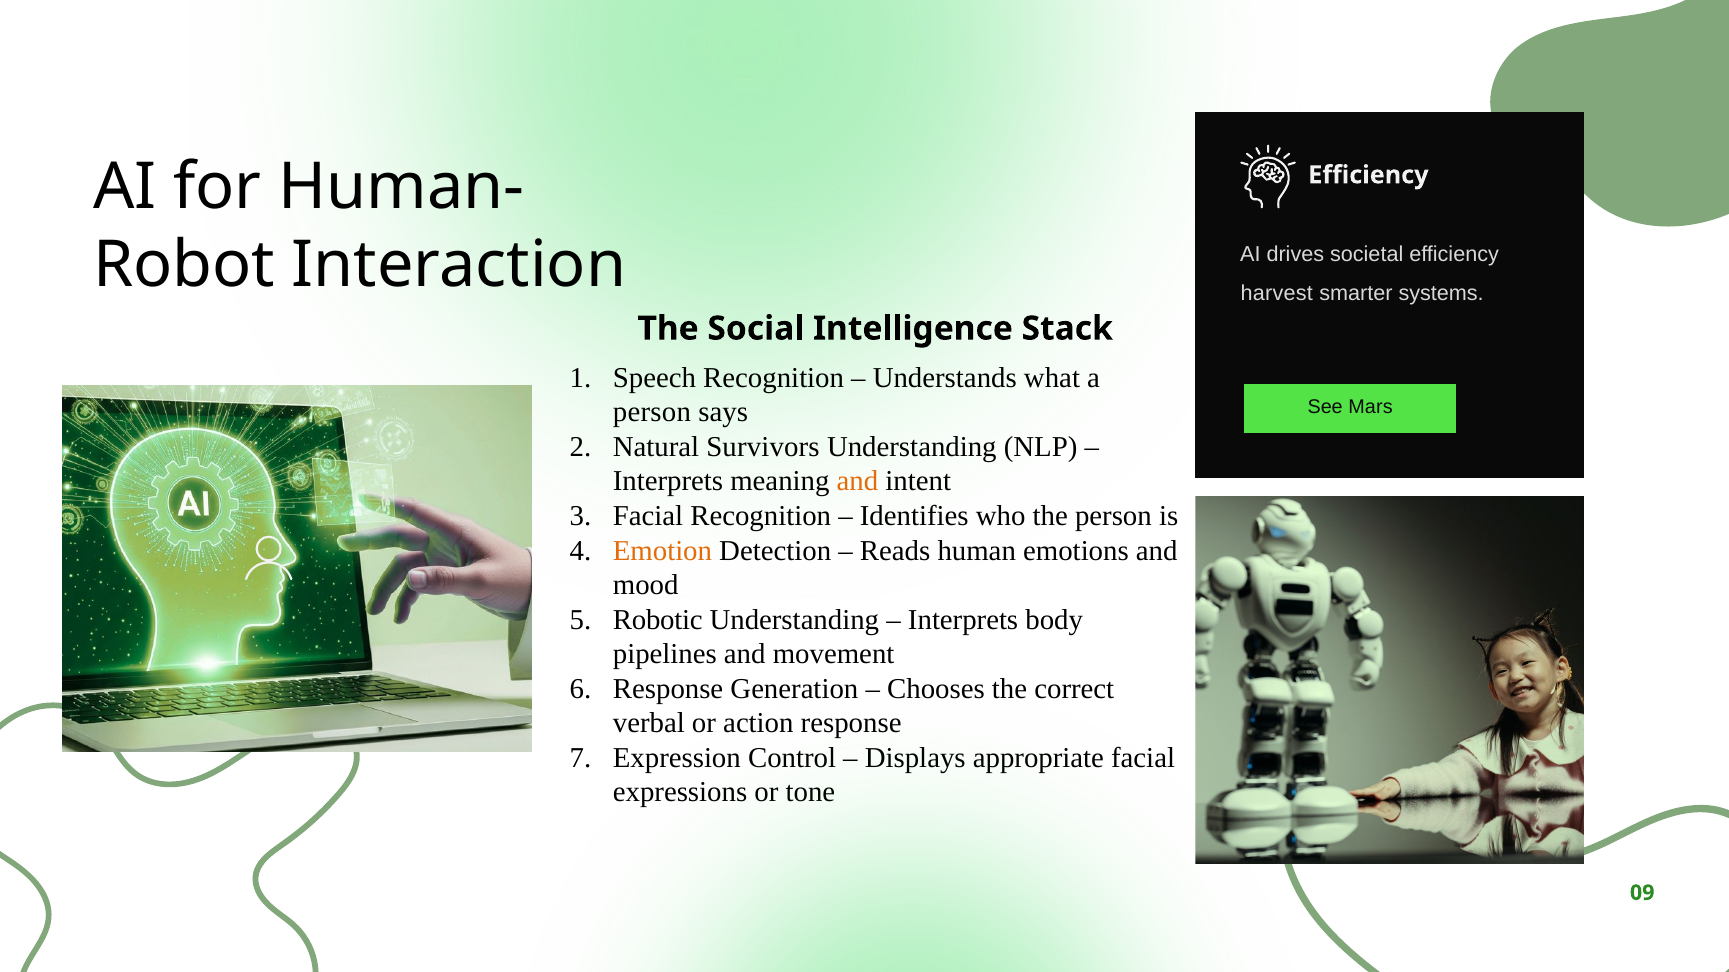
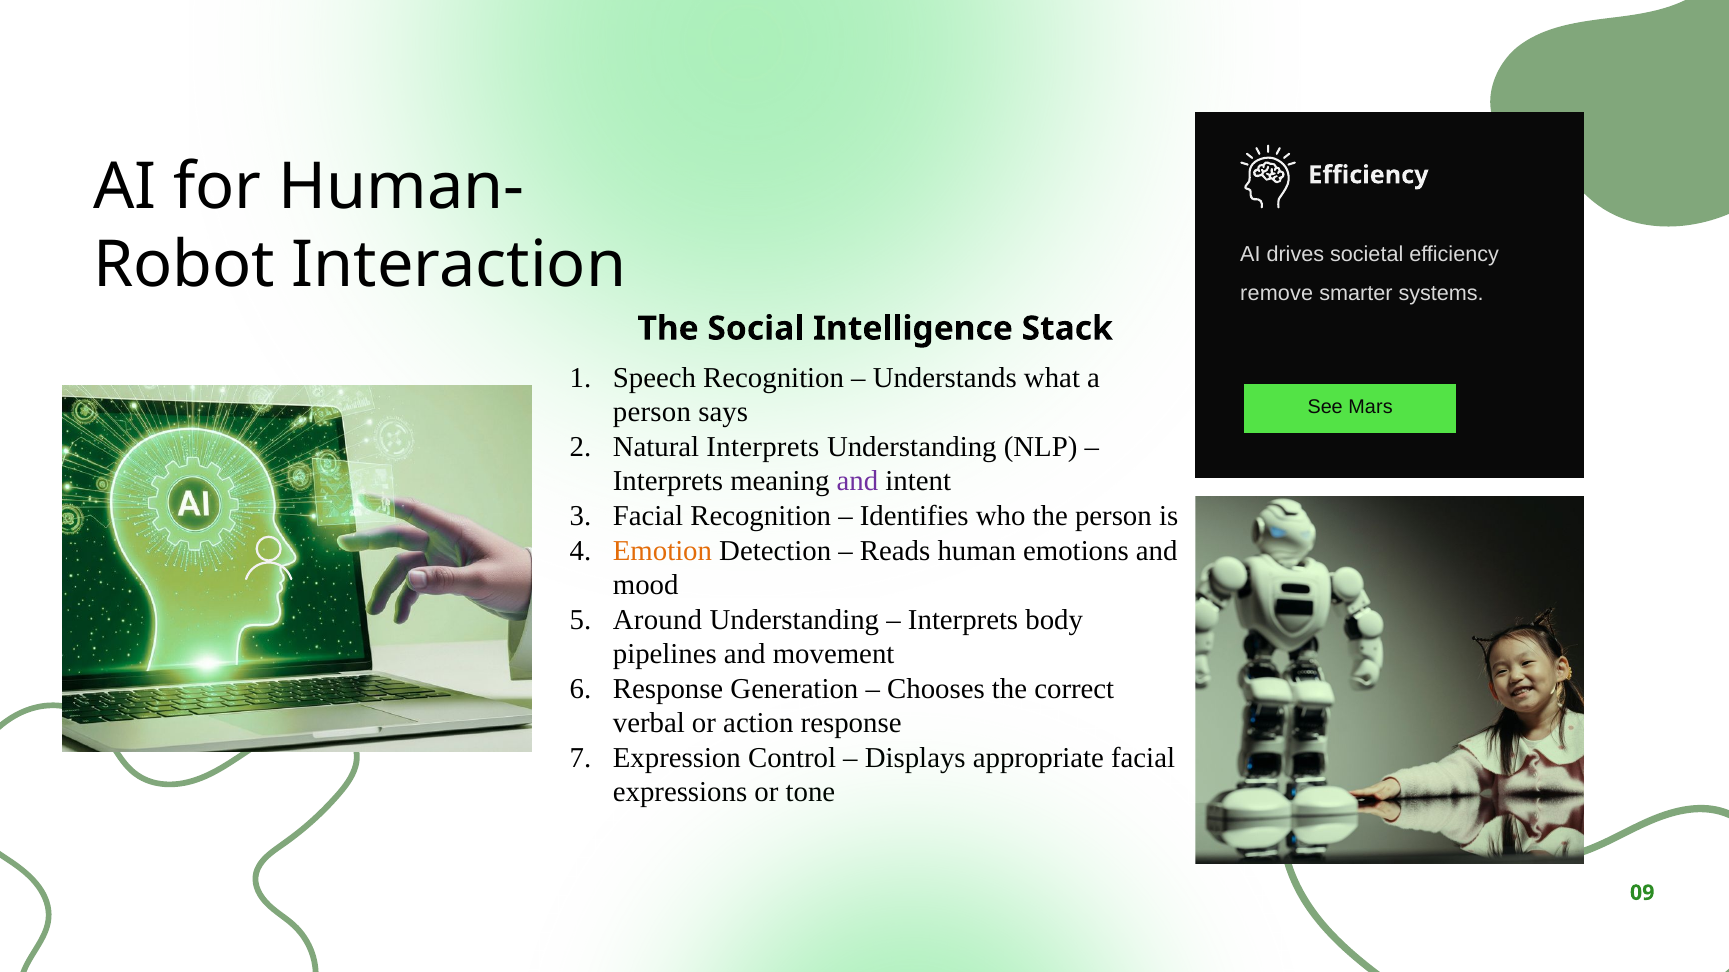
harvest: harvest -> remove
Natural Survivors: Survivors -> Interprets
and at (857, 482) colour: orange -> purple
Robotic: Robotic -> Around
